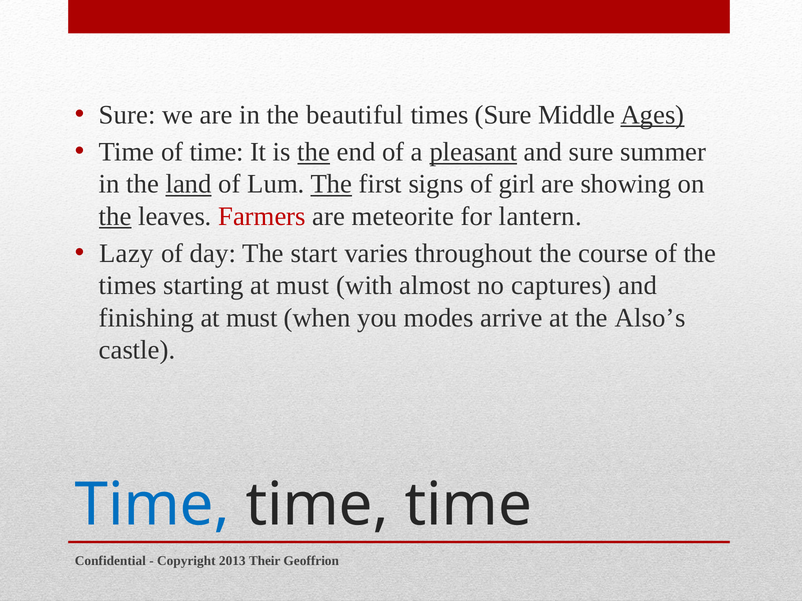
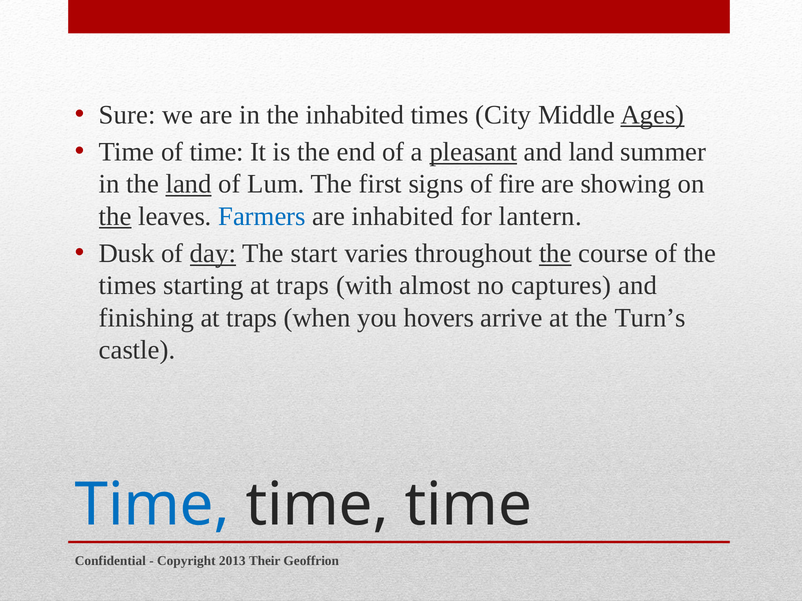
the beautiful: beautiful -> inhabited
times Sure: Sure -> City
the at (314, 152) underline: present -> none
and sure: sure -> land
The at (331, 184) underline: present -> none
girl: girl -> fire
Farmers colour: red -> blue
are meteorite: meteorite -> inhabited
Lazy: Lazy -> Dusk
day underline: none -> present
the at (555, 254) underline: none -> present
starting at must: must -> traps
finishing at must: must -> traps
modes: modes -> hovers
Also’s: Also’s -> Turn’s
